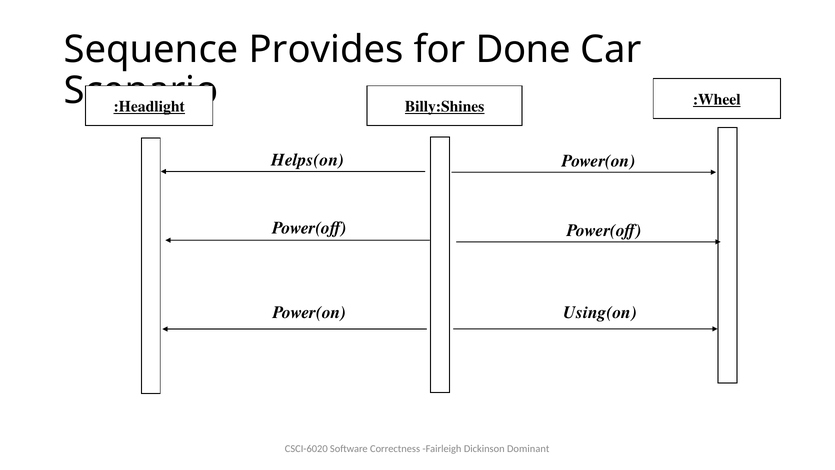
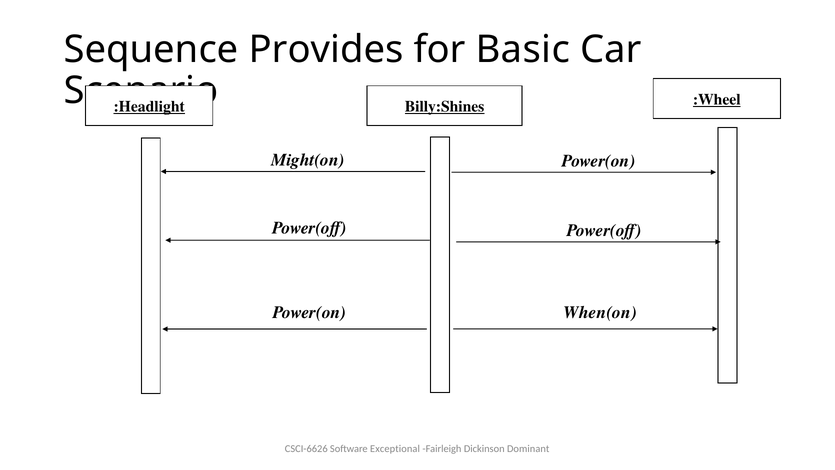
Done: Done -> Basic
Helps(on: Helps(on -> Might(on
Using(on: Using(on -> When(on
CSCI-6020: CSCI-6020 -> CSCI-6626
Correctness: Correctness -> Exceptional
